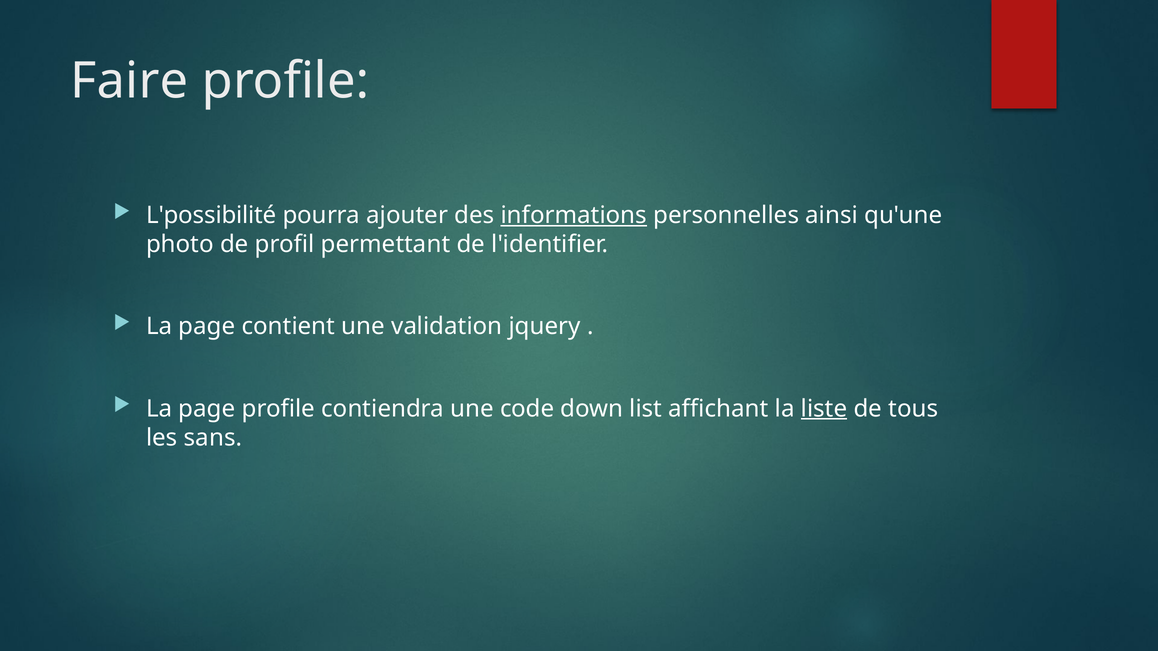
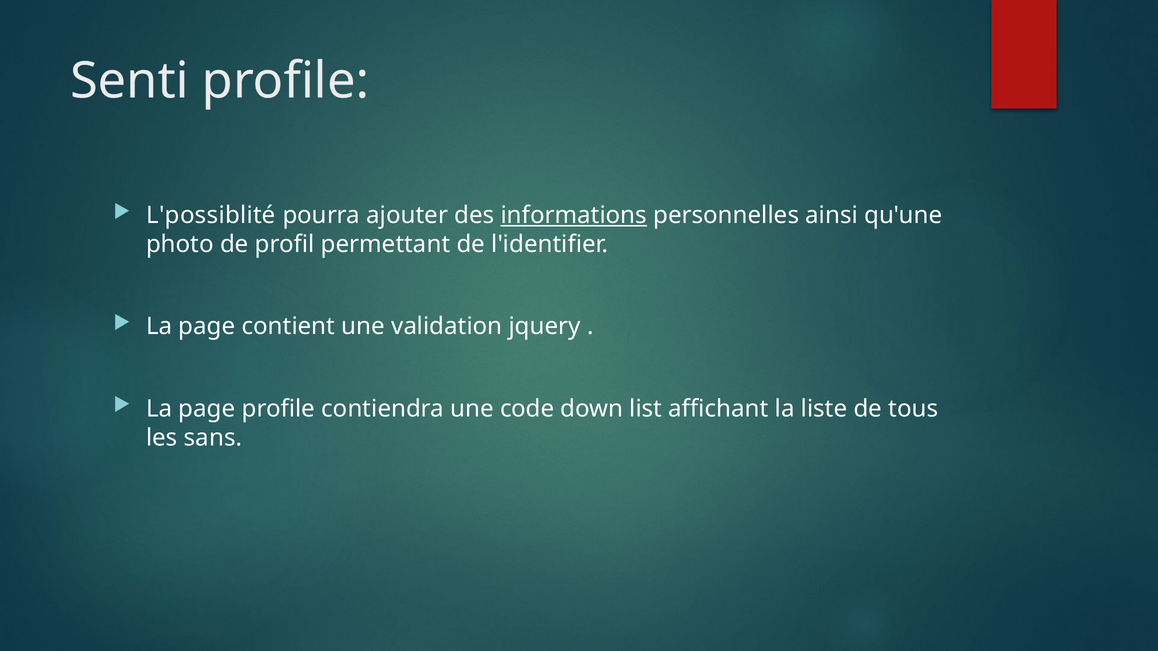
Faire: Faire -> Senti
L'possibilité: L'possibilité -> L'possiblité
liste underline: present -> none
